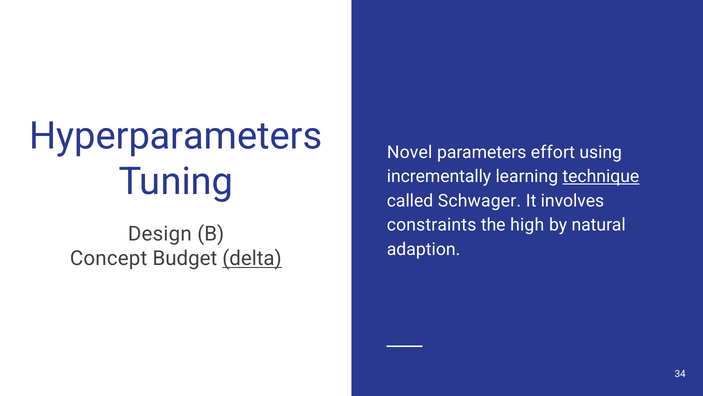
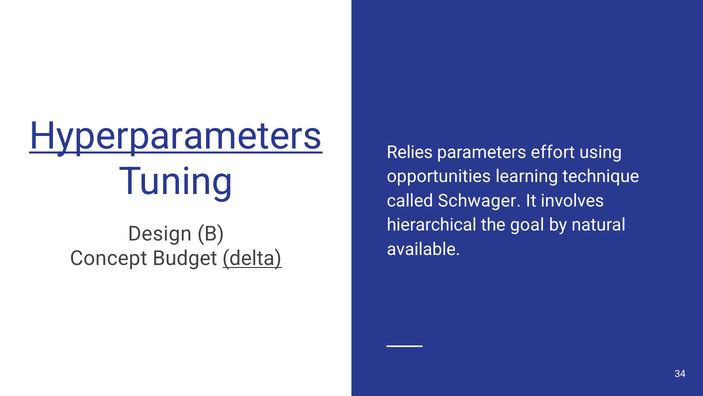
Hyperparameters underline: none -> present
Novel: Novel -> Relies
incrementally: incrementally -> opportunities
technique underline: present -> none
constraints: constraints -> hierarchical
high: high -> goal
adaption: adaption -> available
